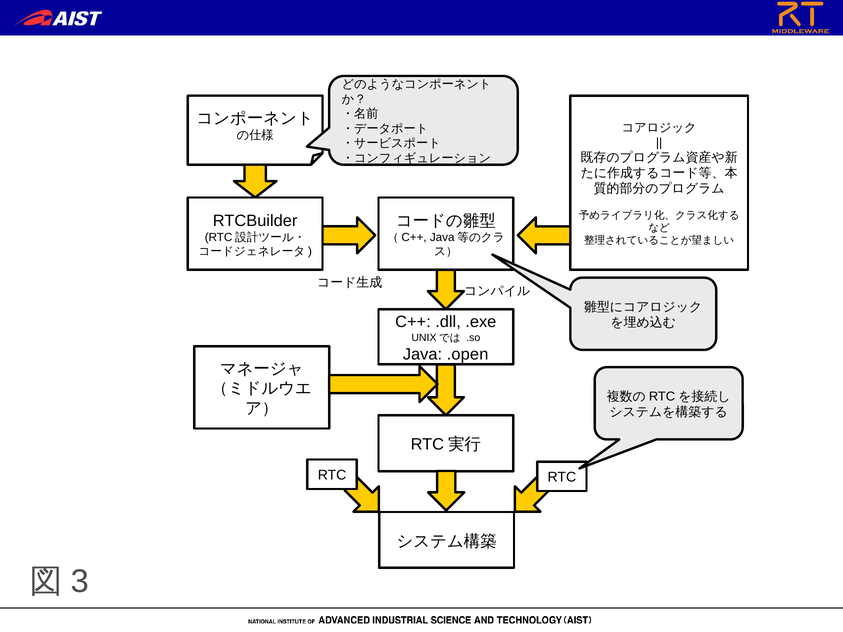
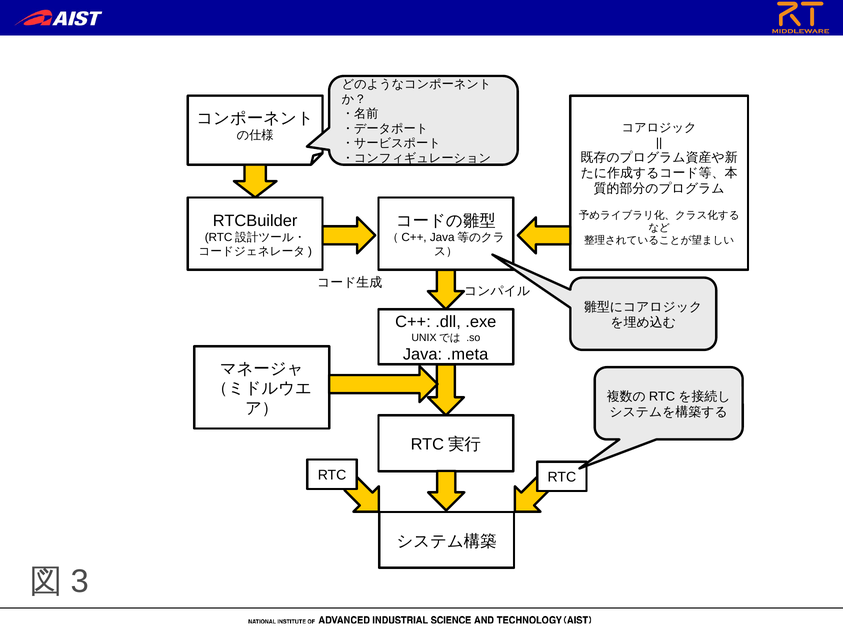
.open: .open -> .meta
